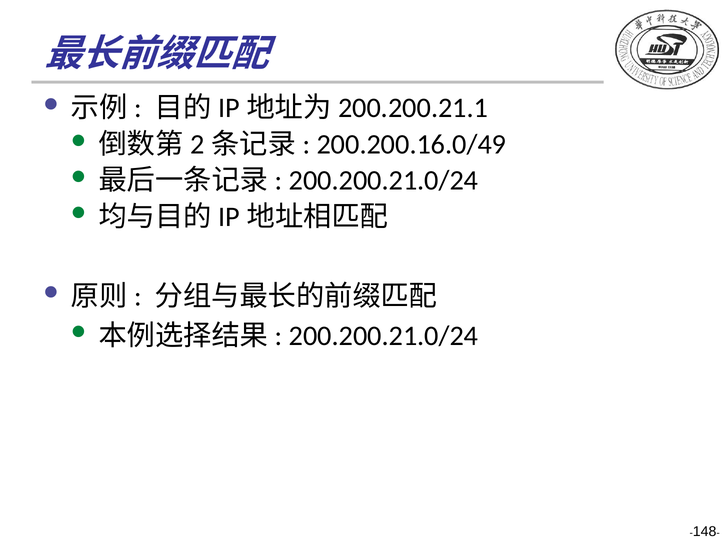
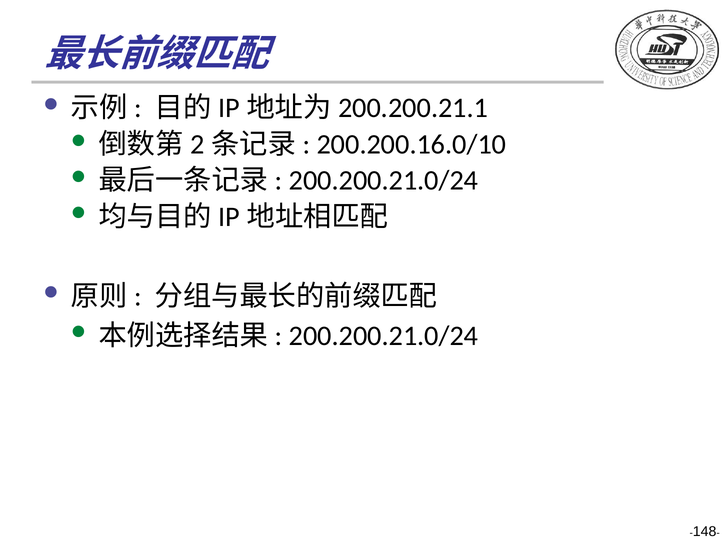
200.200.16.0/49: 200.200.16.0/49 -> 200.200.16.0/10
